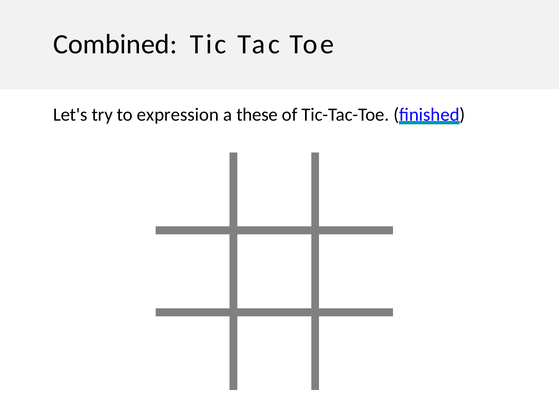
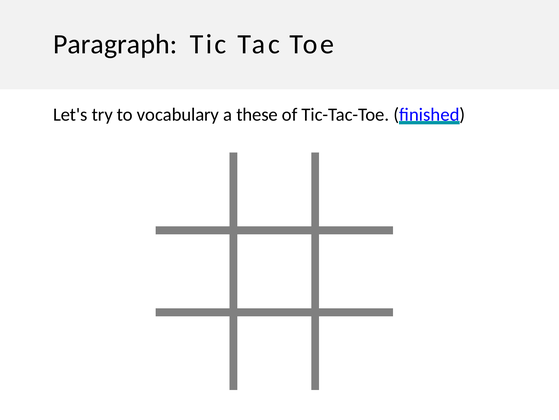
Combined: Combined -> Paragraph
expression: expression -> vocabulary
